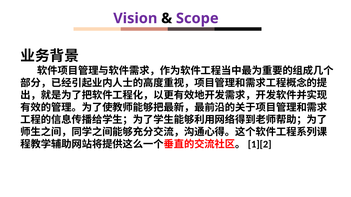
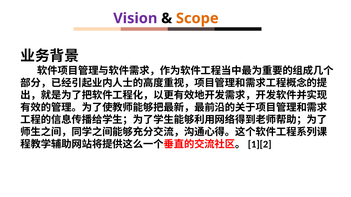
Scope colour: purple -> orange
